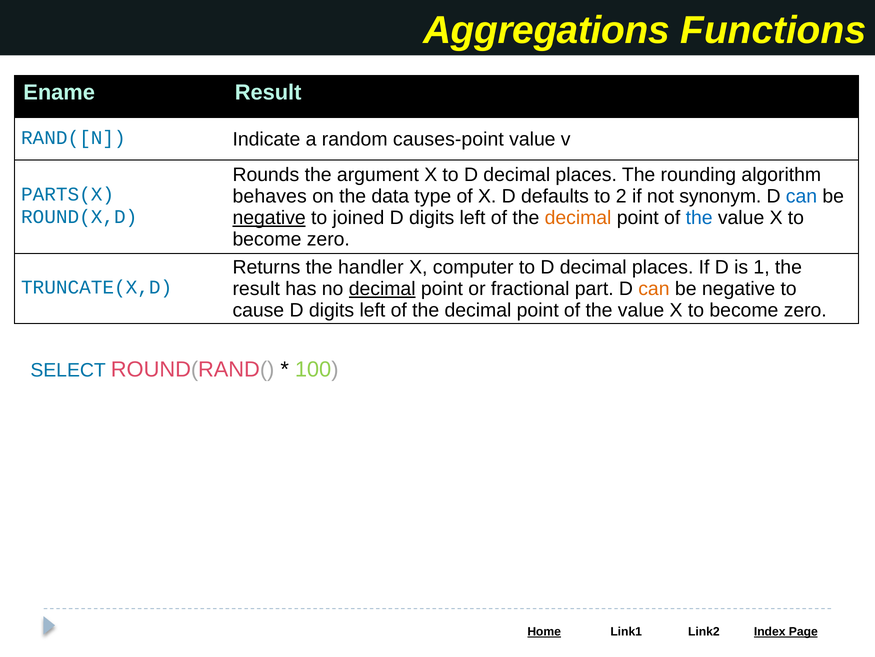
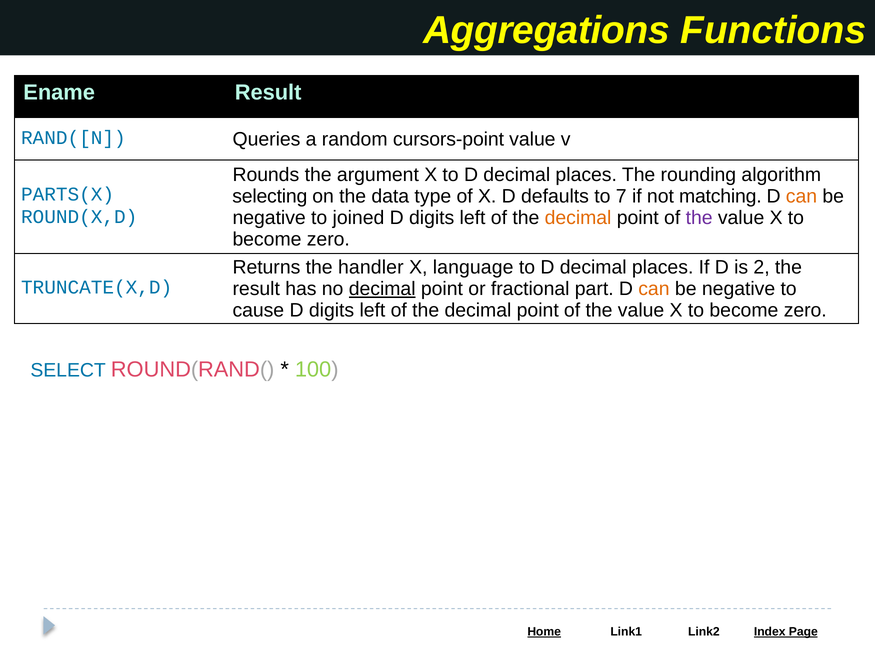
Indicate: Indicate -> Queries
causes-point: causes-point -> cursors-point
behaves: behaves -> selecting
2: 2 -> 7
synonym: synonym -> matching
can at (801, 196) colour: blue -> orange
negative at (269, 218) underline: present -> none
the at (699, 218) colour: blue -> purple
computer: computer -> language
1: 1 -> 2
